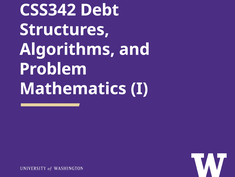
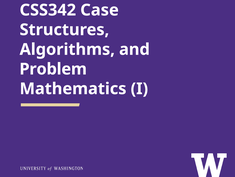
Debt: Debt -> Case
